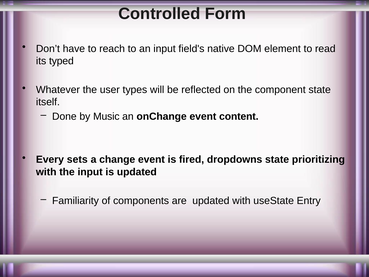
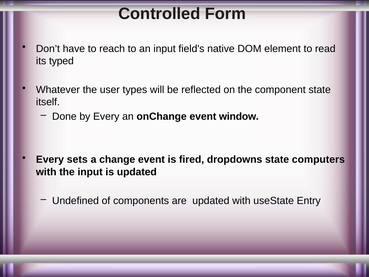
by Music: Music -> Every
content: content -> window
prioritizing: prioritizing -> computers
Familiarity: Familiarity -> Undefined
